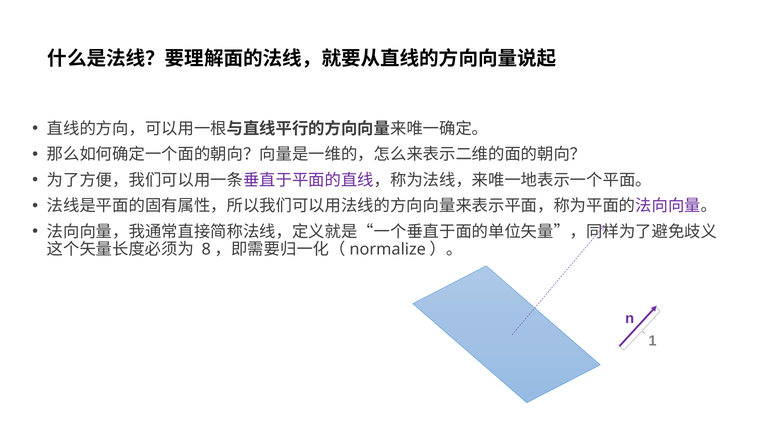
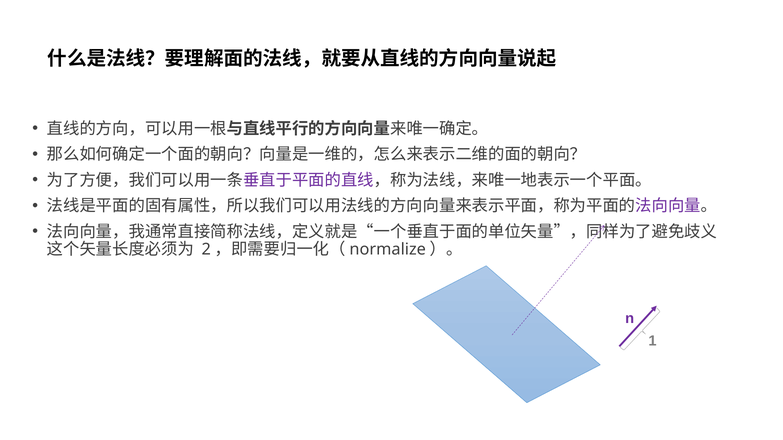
8: 8 -> 2
